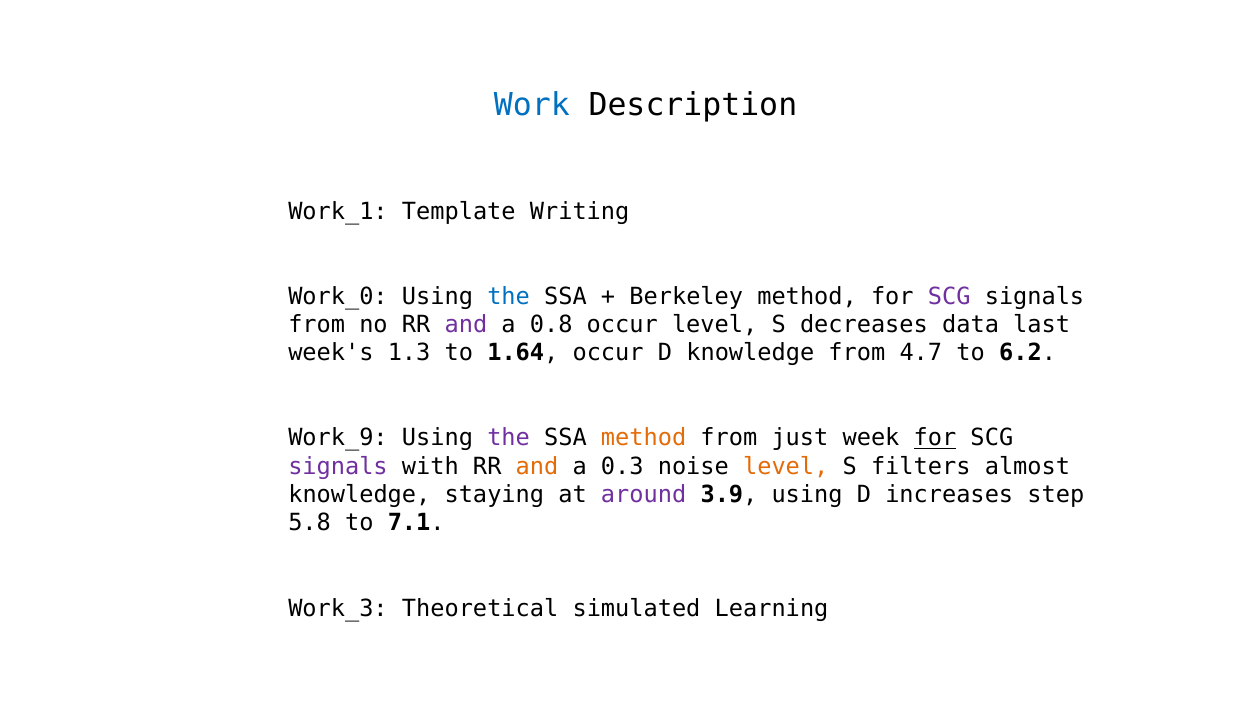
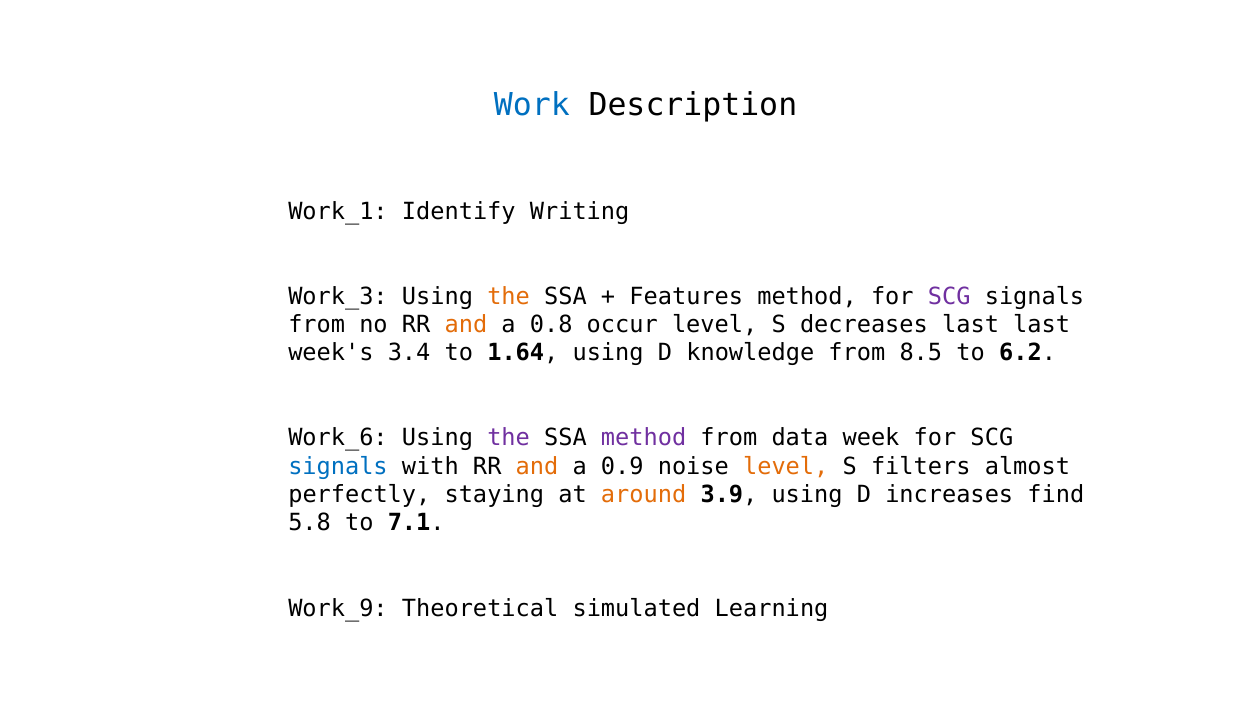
Template: Template -> Identify
Work_0: Work_0 -> Work_3
the at (509, 296) colour: blue -> orange
Berkeley: Berkeley -> Features
and at (466, 325) colour: purple -> orange
decreases data: data -> last
1.3: 1.3 -> 3.4
1.64 occur: occur -> using
4.7: 4.7 -> 8.5
Work_9: Work_9 -> Work_6
method at (644, 438) colour: orange -> purple
just: just -> data
for at (935, 438) underline: present -> none
signals at (338, 466) colour: purple -> blue
0.3: 0.3 -> 0.9
knowledge at (359, 495): knowledge -> perfectly
around colour: purple -> orange
step: step -> find
Work_3: Work_3 -> Work_9
